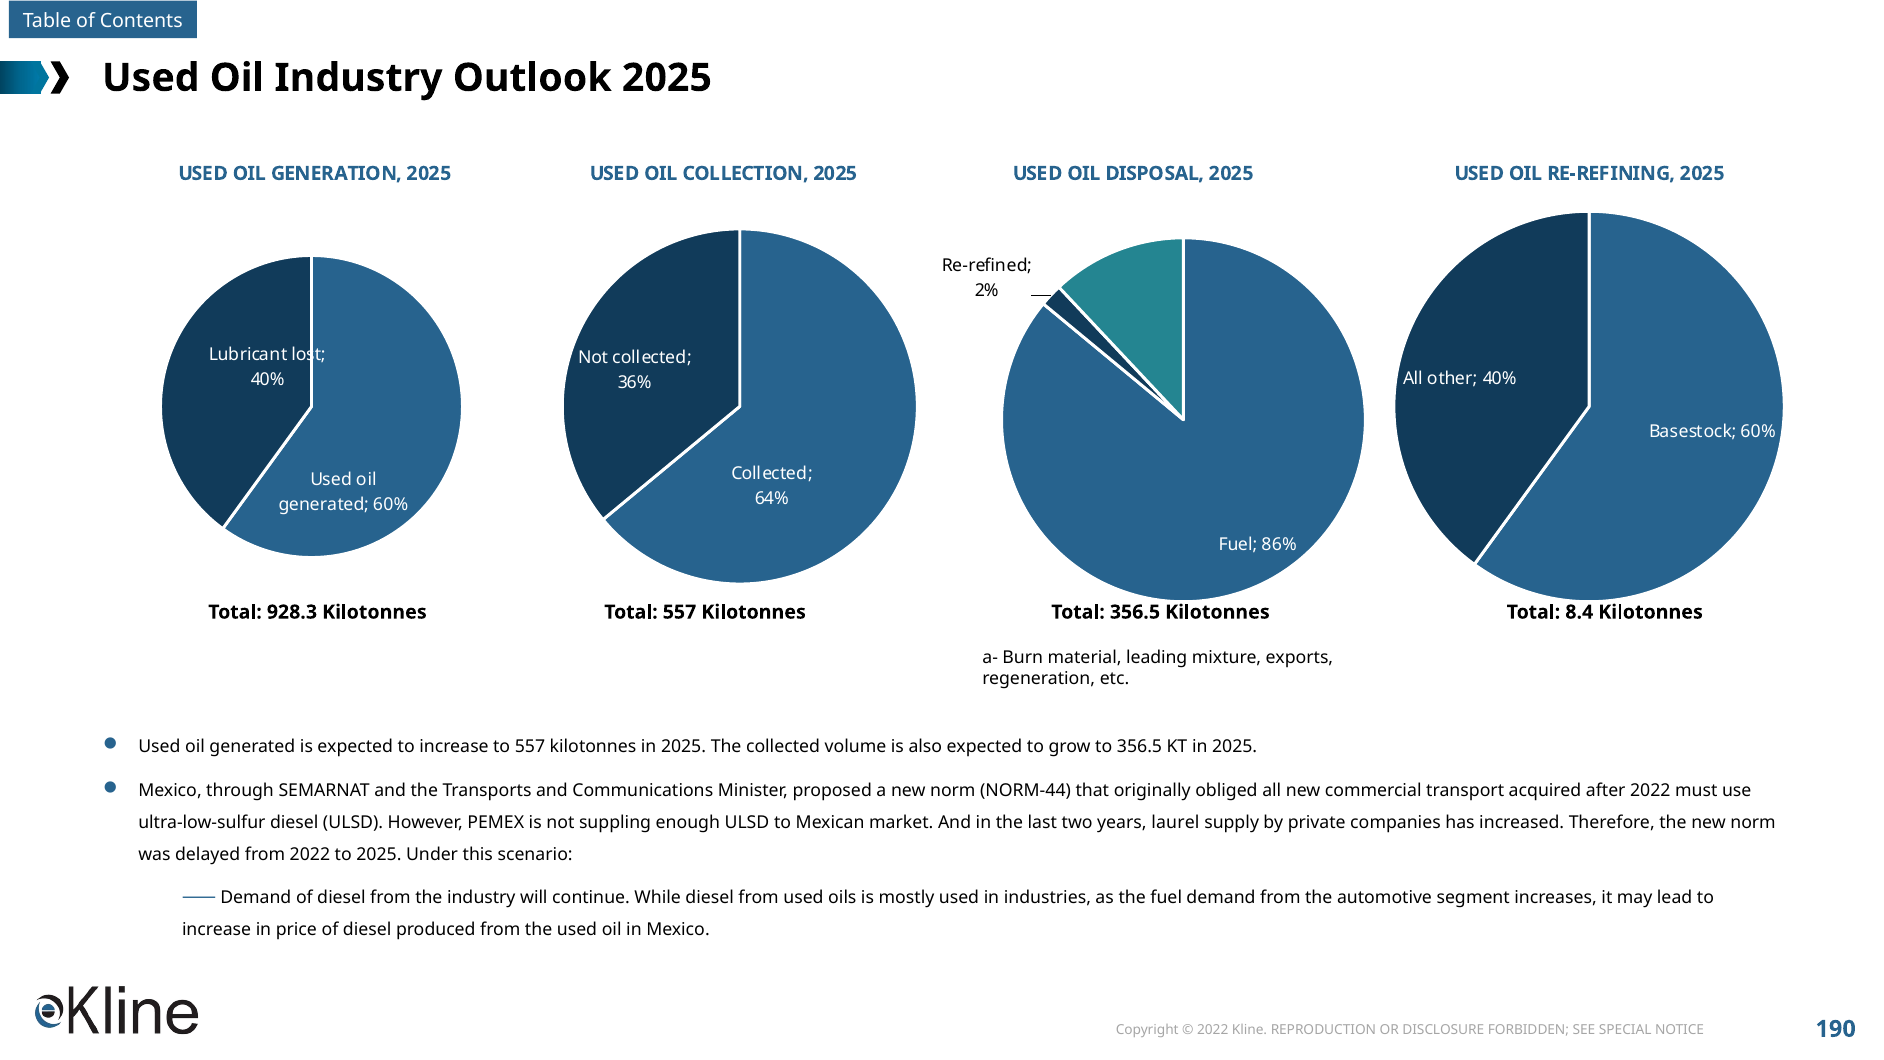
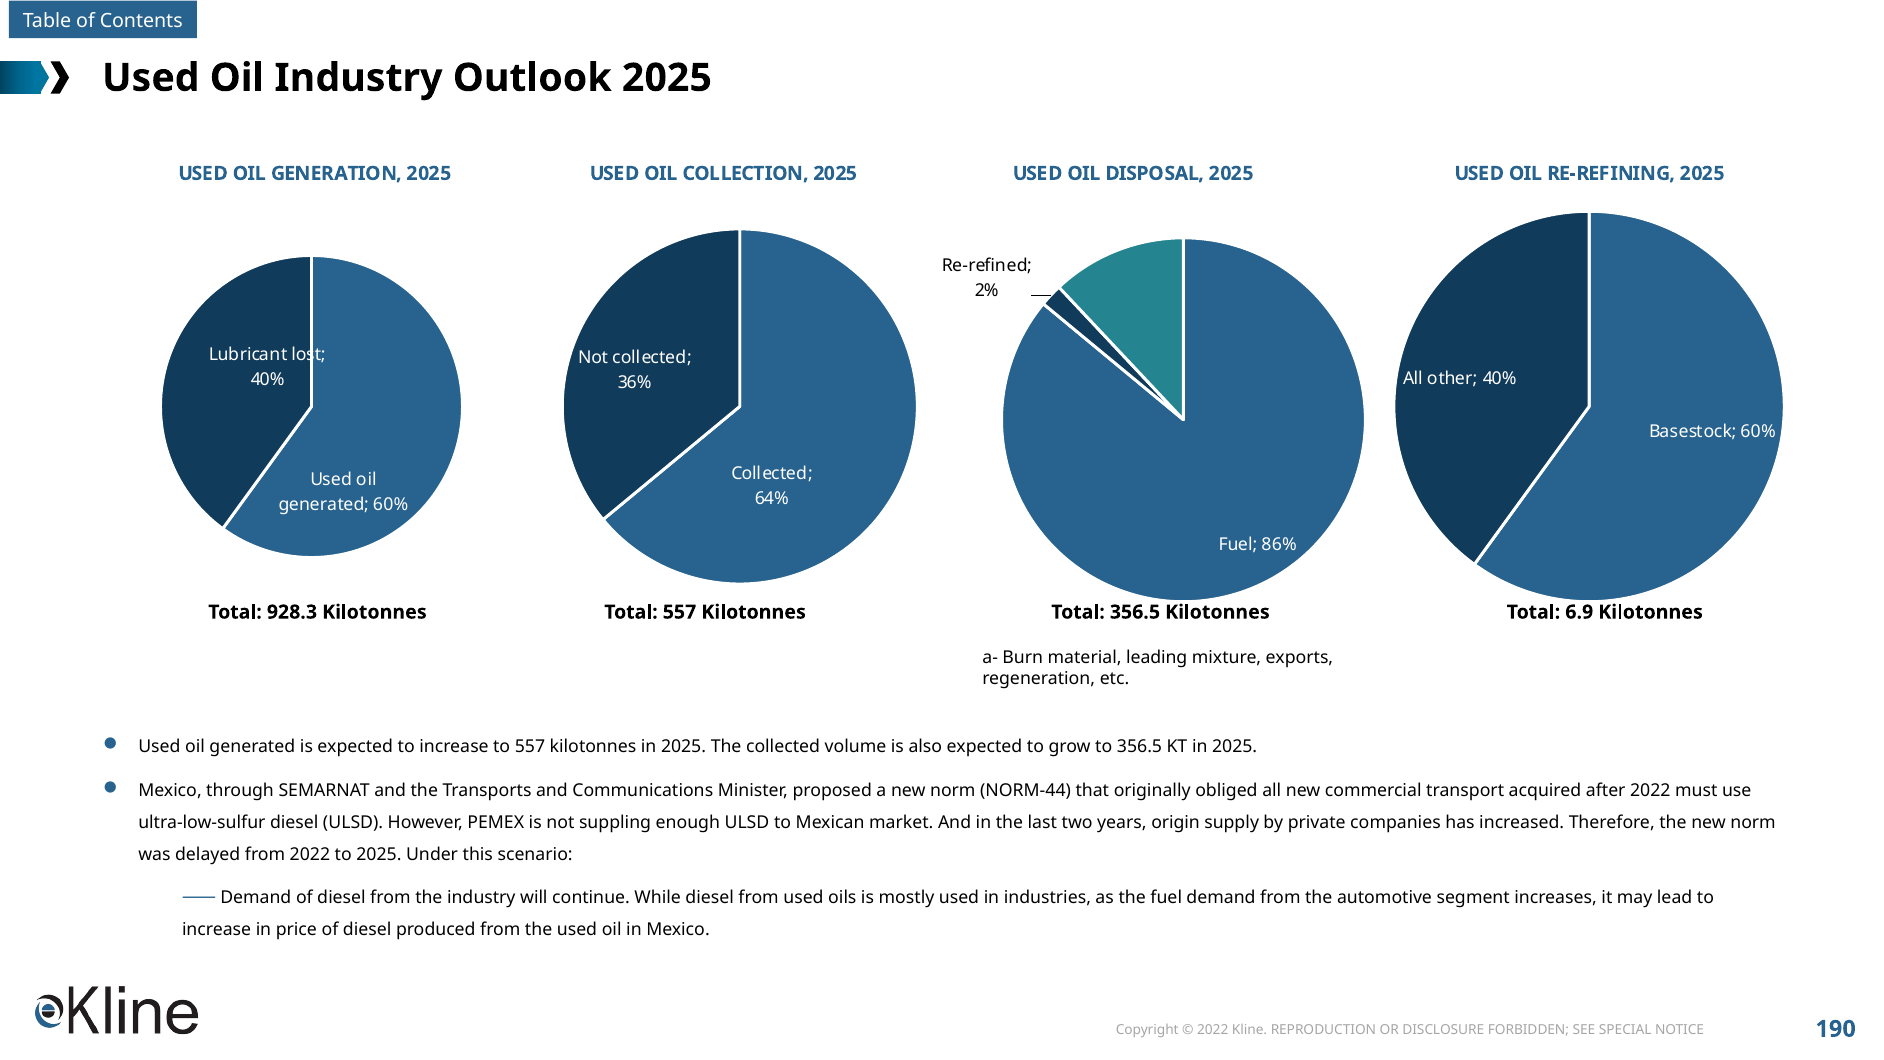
8.4: 8.4 -> 6.9
laurel: laurel -> origin
